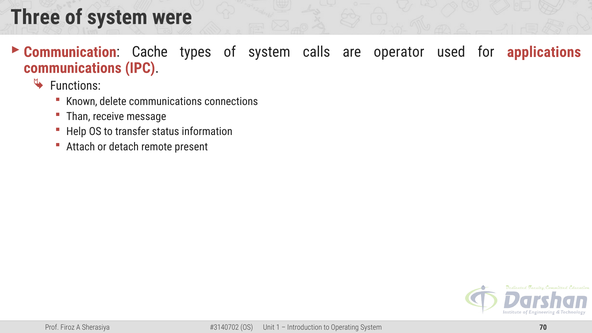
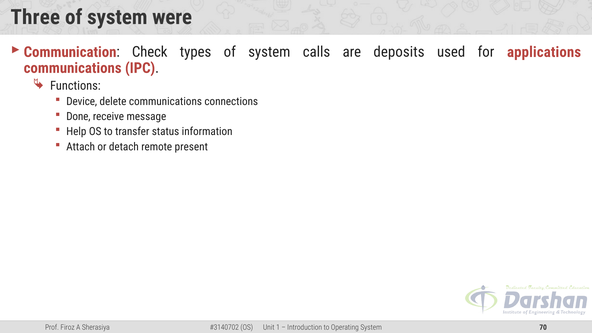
Cache: Cache -> Check
operator: operator -> deposits
Known: Known -> Device
Than: Than -> Done
